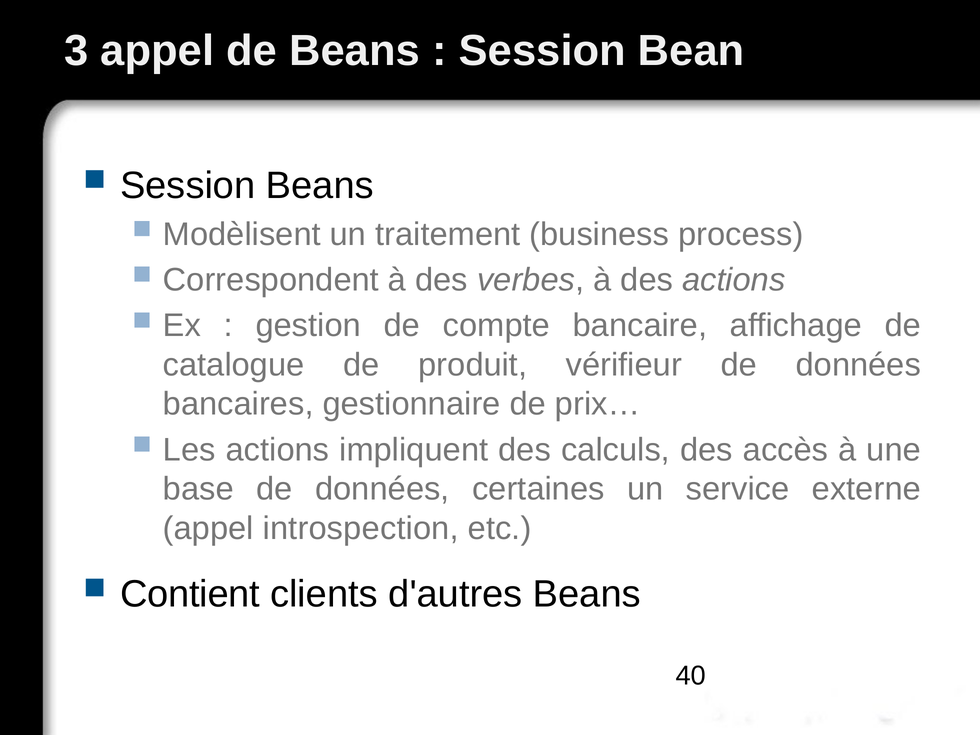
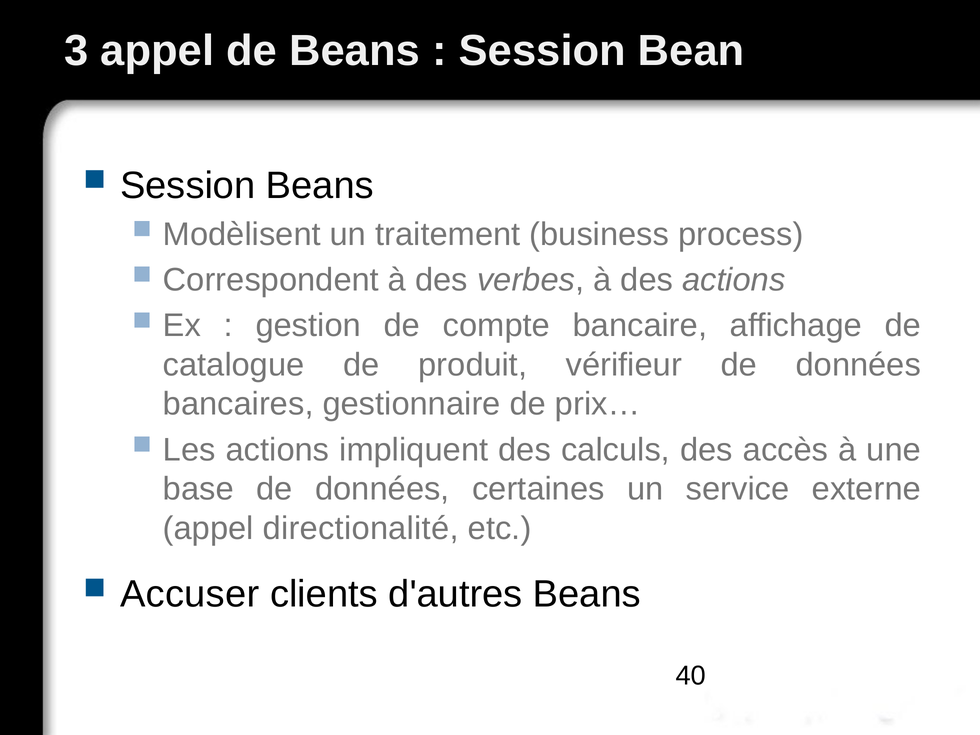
introspection: introspection -> directionalité
Contient: Contient -> Accuser
